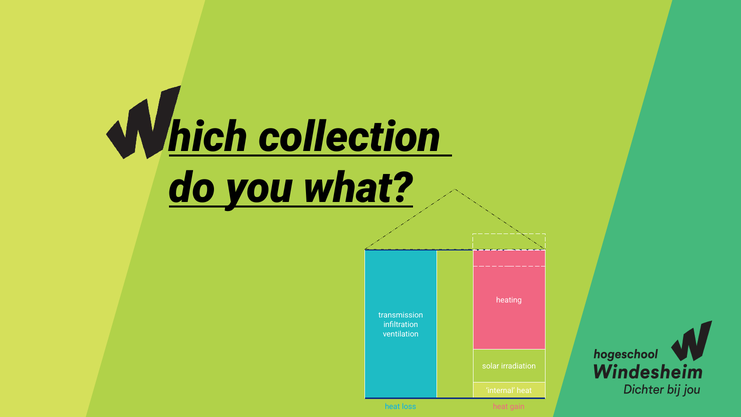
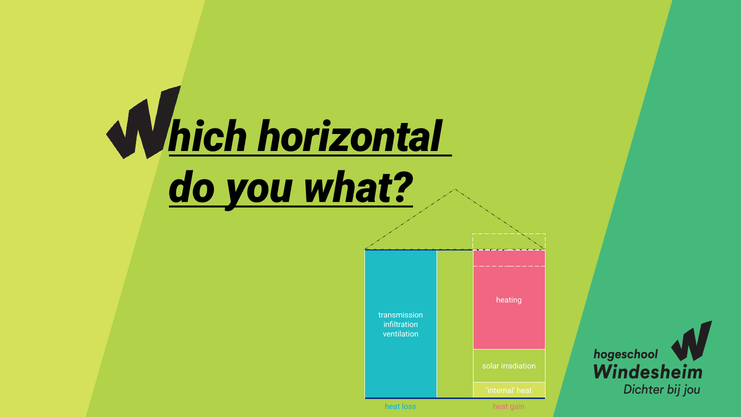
collection: collection -> horizontal
